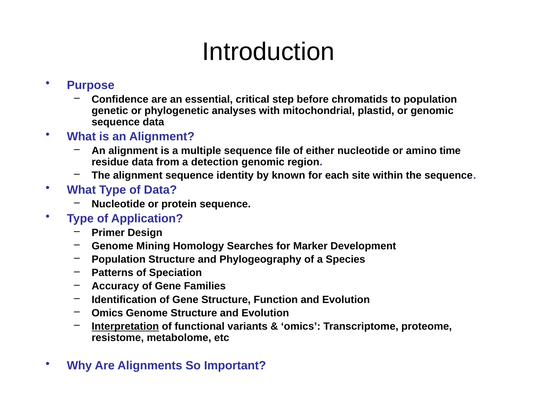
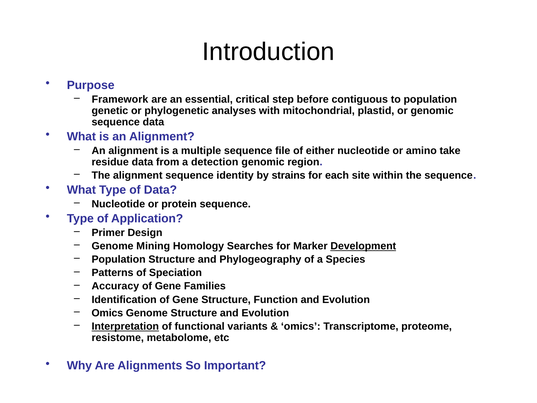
Confidence: Confidence -> Framework
chromatids: chromatids -> contiguous
time: time -> take
known: known -> strains
Development underline: none -> present
